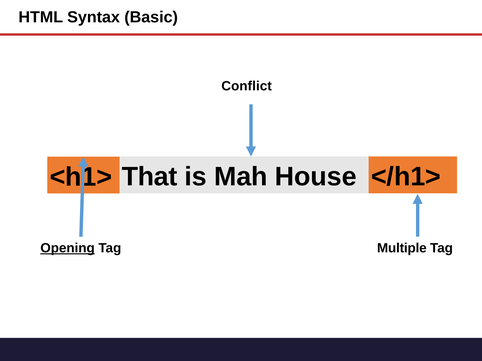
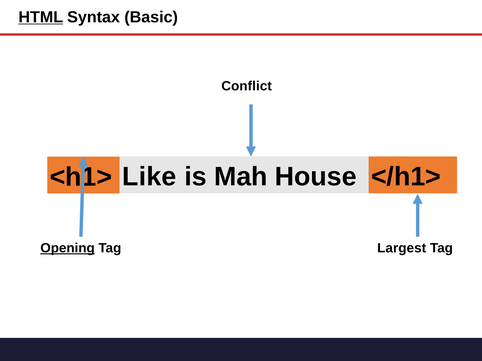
HTML underline: none -> present
That: That -> Like
Multiple: Multiple -> Largest
